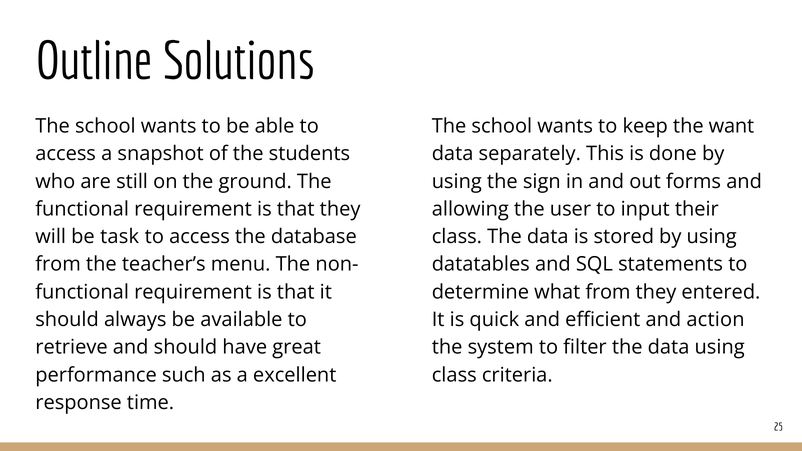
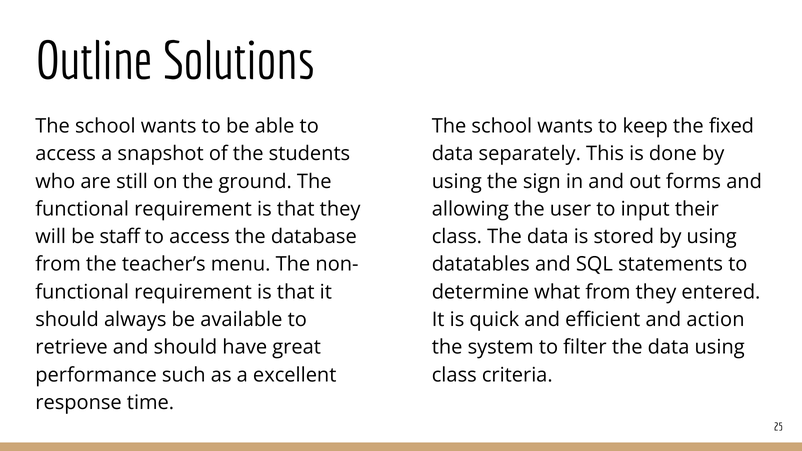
want: want -> fixed
task: task -> staff
